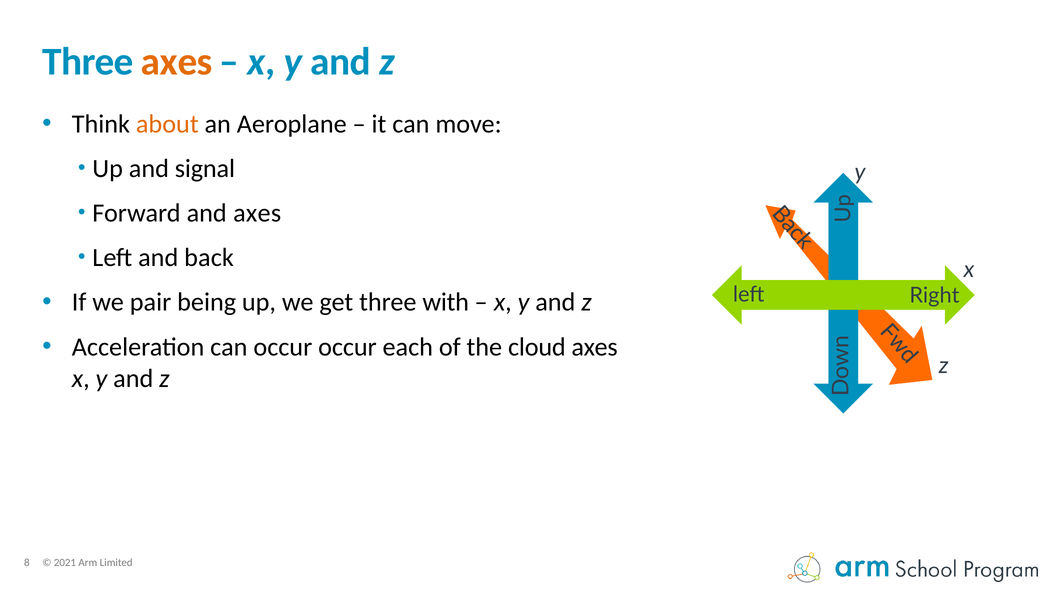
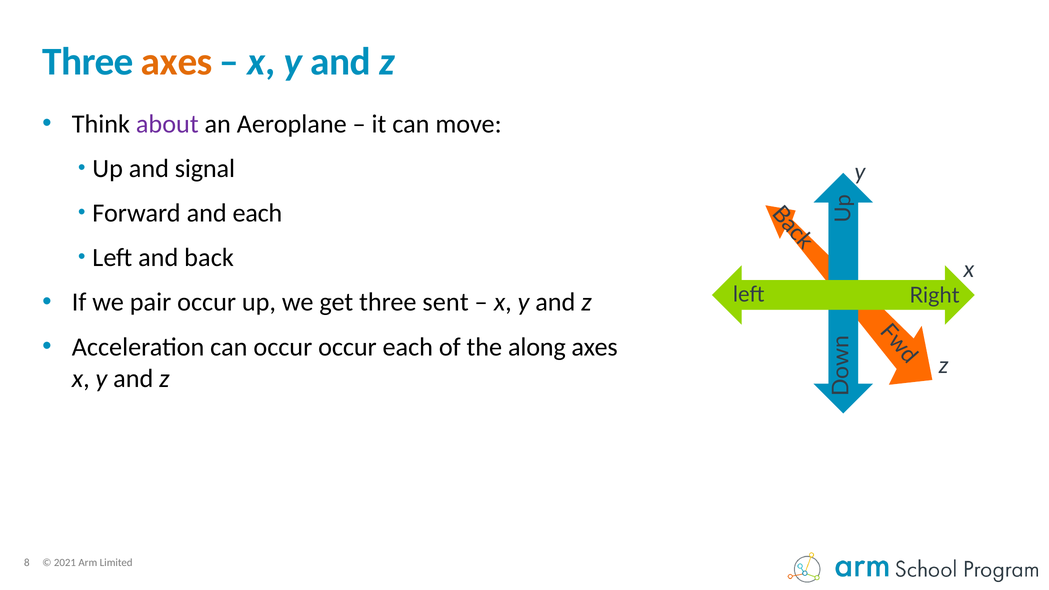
about colour: orange -> purple
and axes: axes -> each
pair being: being -> occur
with: with -> sent
cloud: cloud -> along
